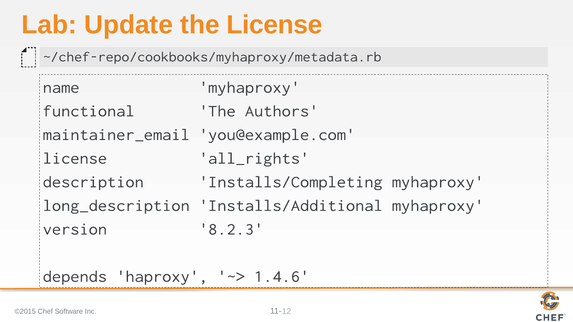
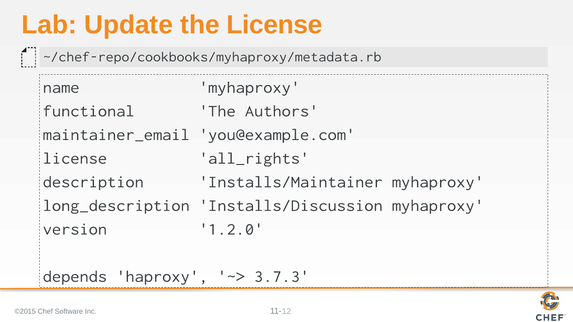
Installs/Completing: Installs/Completing -> Installs/Maintainer
Installs/Additional: Installs/Additional -> Installs/Discussion
8.2.3: 8.2.3 -> 1.2.0
1.4.6: 1.4.6 -> 3.7.3
